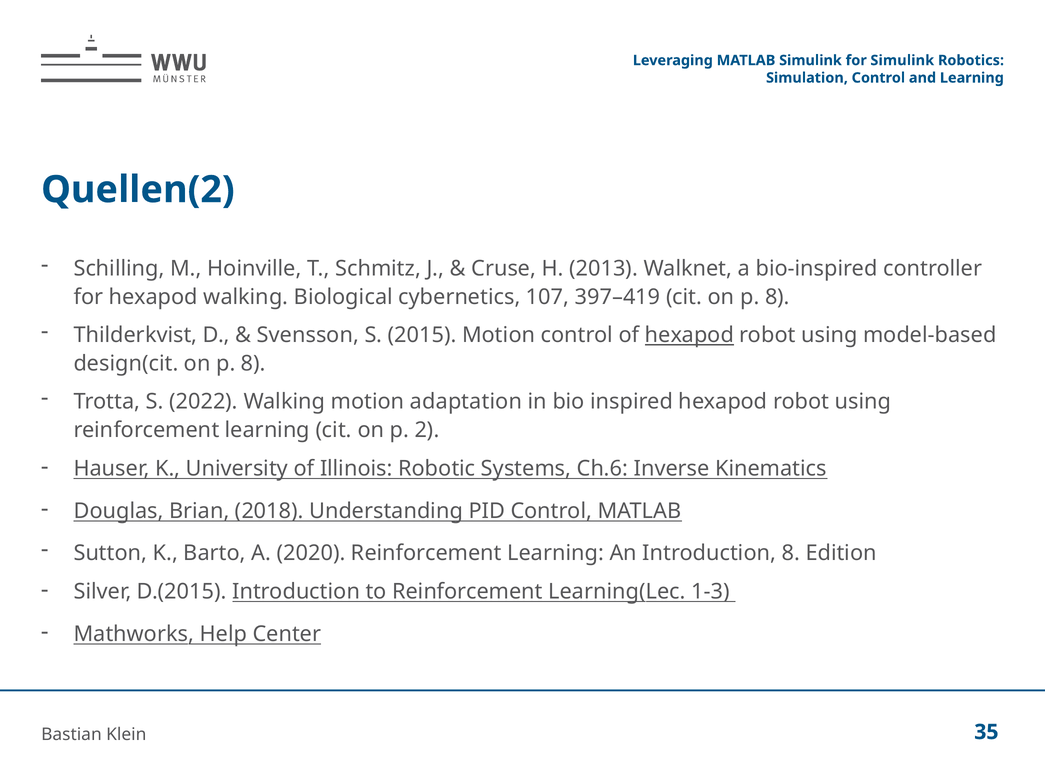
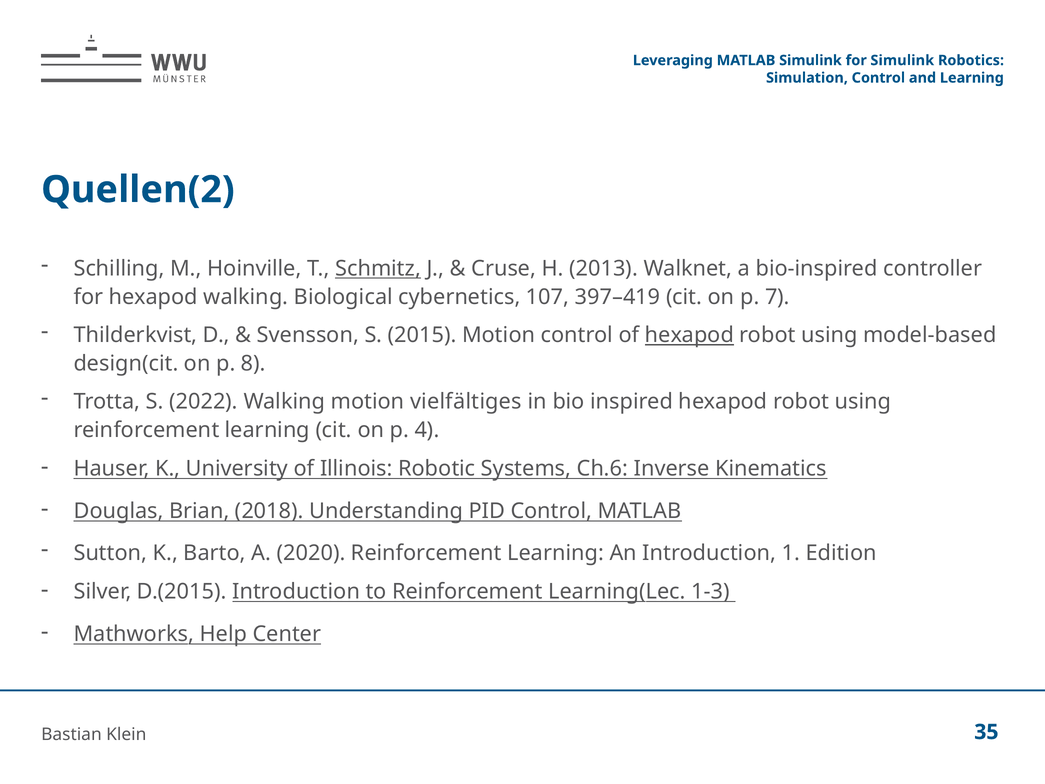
Schmitz underline: none -> present
cit on p 8: 8 -> 7
adaptation: adaptation -> vielfältiges
2: 2 -> 4
Introduction 8: 8 -> 1
